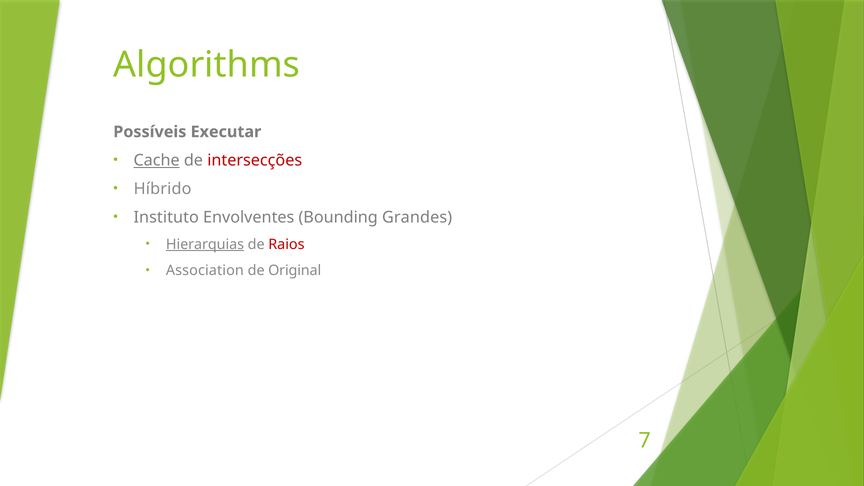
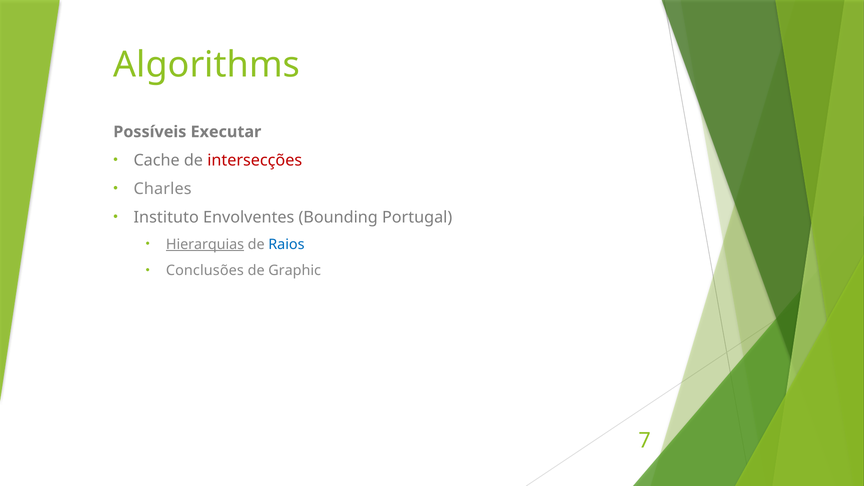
Cache underline: present -> none
Híbrido: Híbrido -> Charles
Grandes: Grandes -> Portugal
Raios colour: red -> blue
Association: Association -> Conclusões
Original: Original -> Graphic
